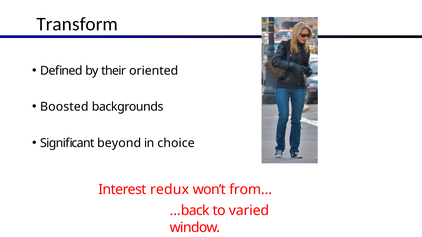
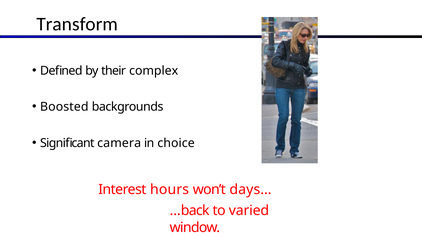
oriented: oriented -> complex
beyond: beyond -> camera
redux: redux -> hours
from…: from… -> days…
